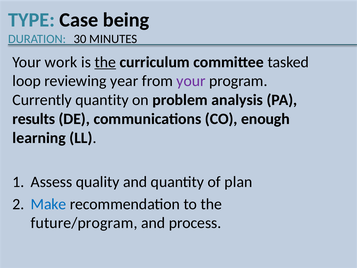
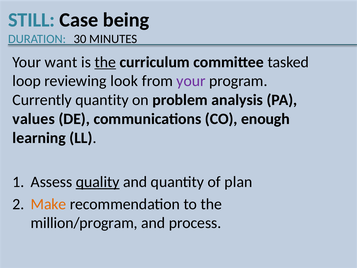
TYPE: TYPE -> STILL
work: work -> want
year: year -> look
results: results -> values
quality underline: none -> present
Make colour: blue -> orange
future/program: future/program -> million/program
